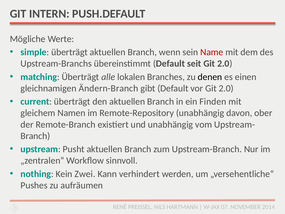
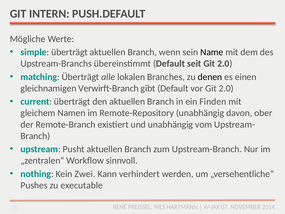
Name colour: red -> black
Ändern-Branch: Ändern-Branch -> Verwirft-Branch
aufräumen: aufräumen -> executable
